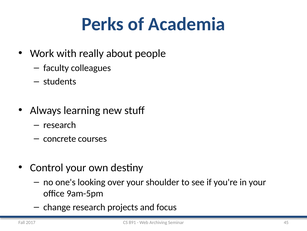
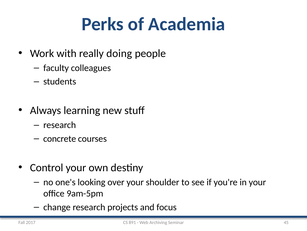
about: about -> doing
